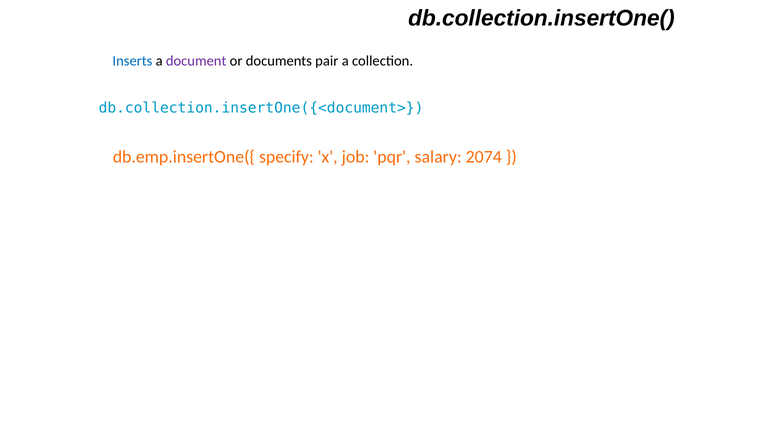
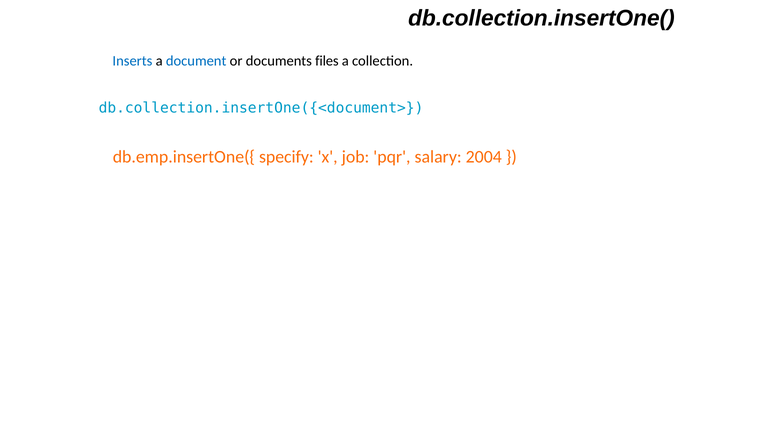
document colour: purple -> blue
pair: pair -> files
2074: 2074 -> 2004
